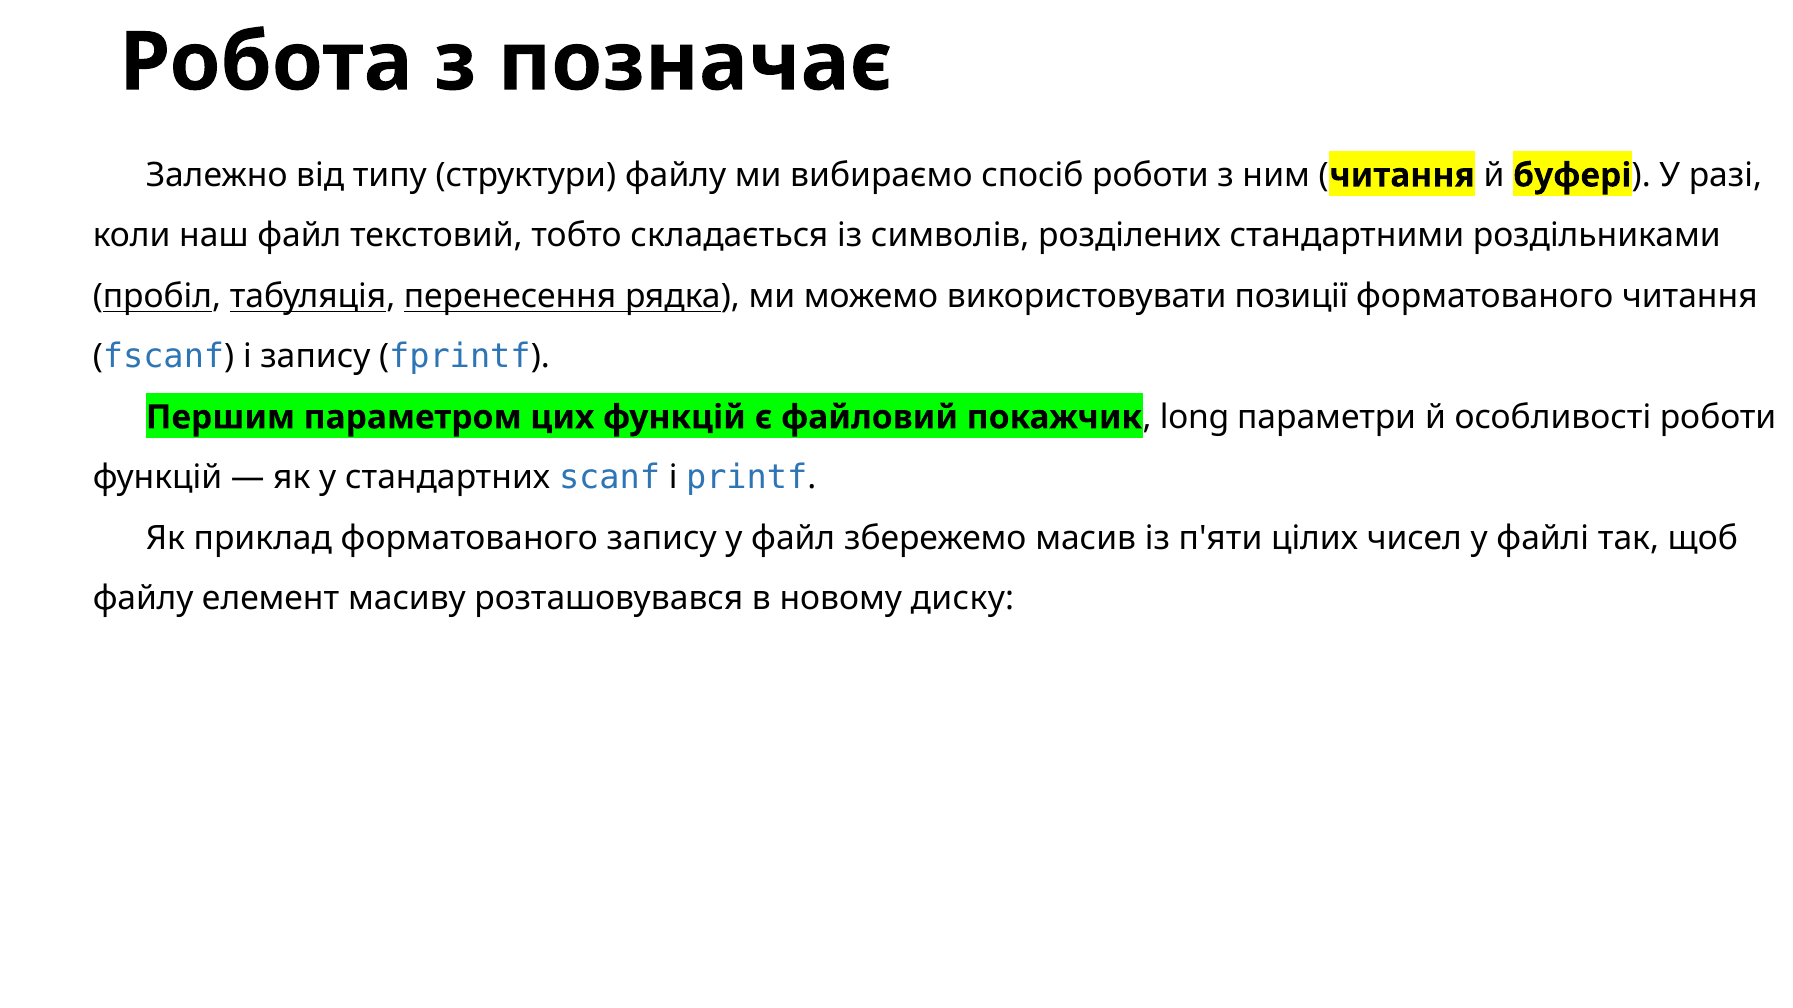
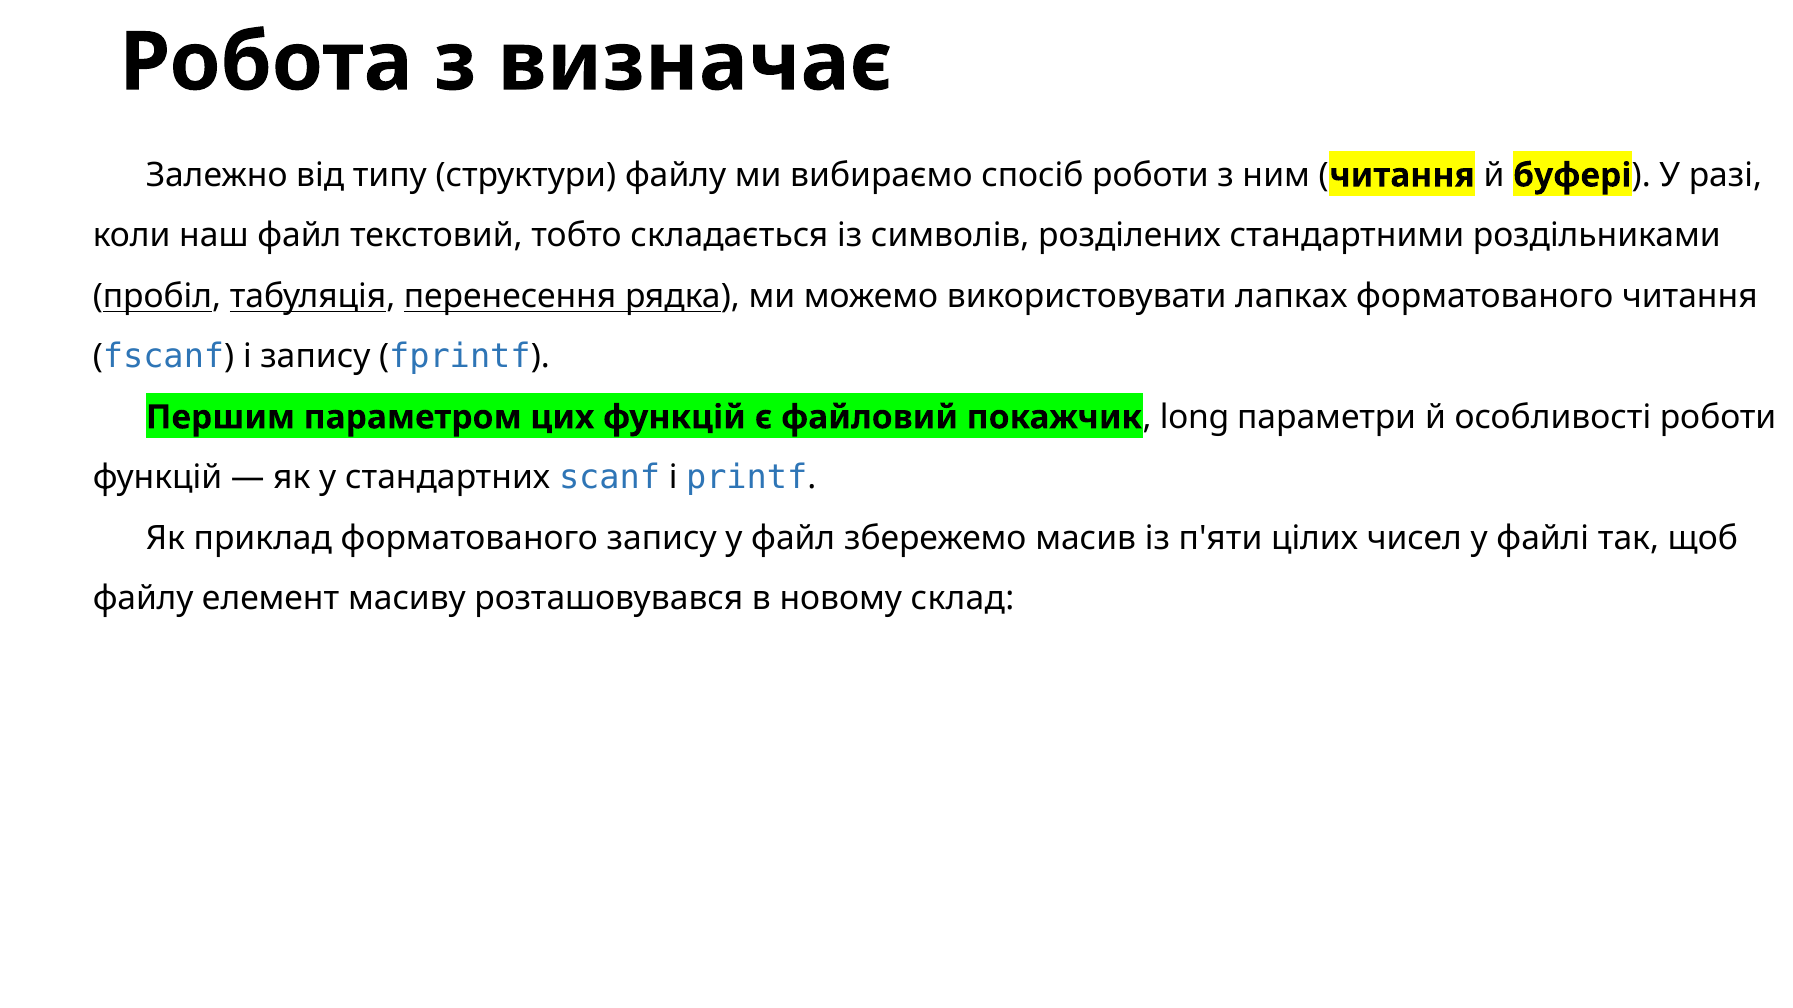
позначає: позначає -> визначає
позиції: позиції -> лапках
диску: диску -> склад
